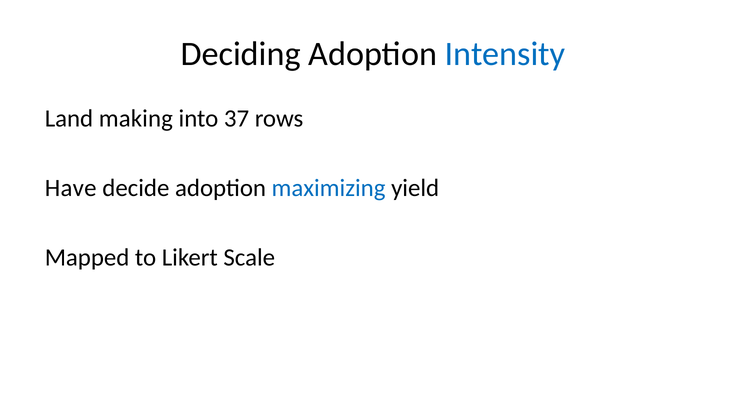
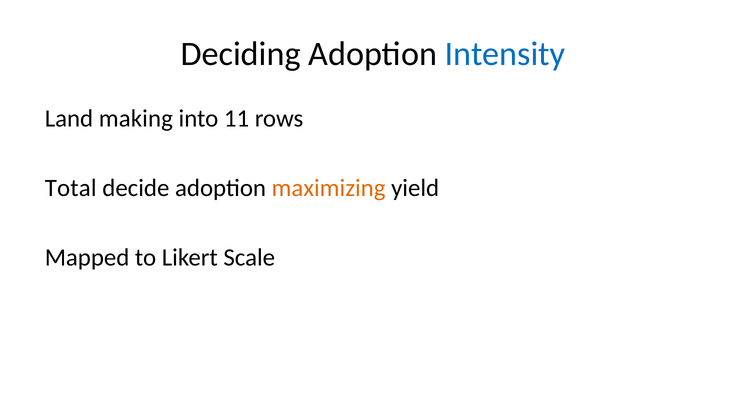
37: 37 -> 11
Have: Have -> Total
maximizing colour: blue -> orange
